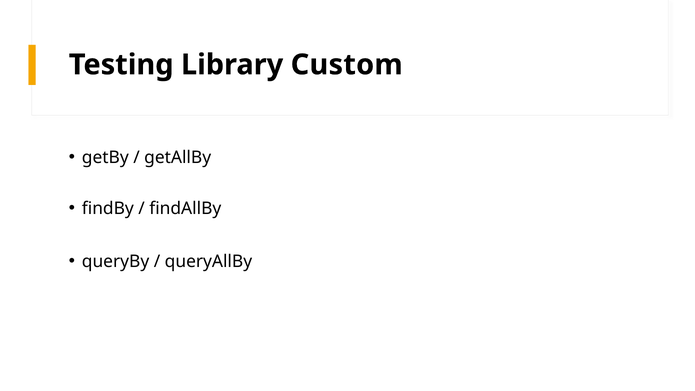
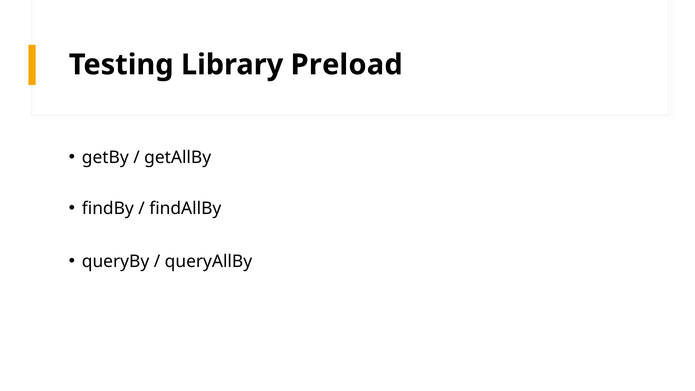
Custom: Custom -> Preload
